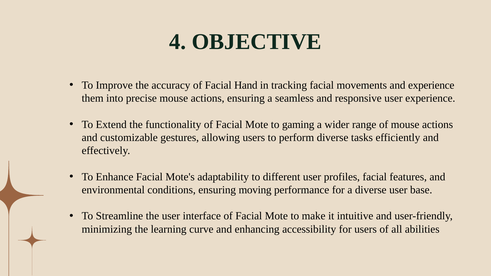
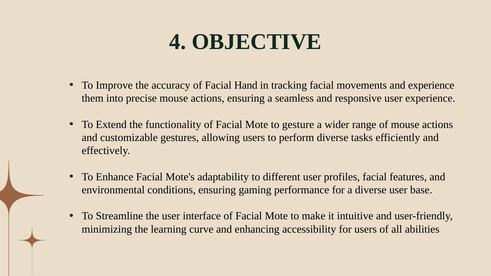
gaming: gaming -> gesture
moving: moving -> gaming
